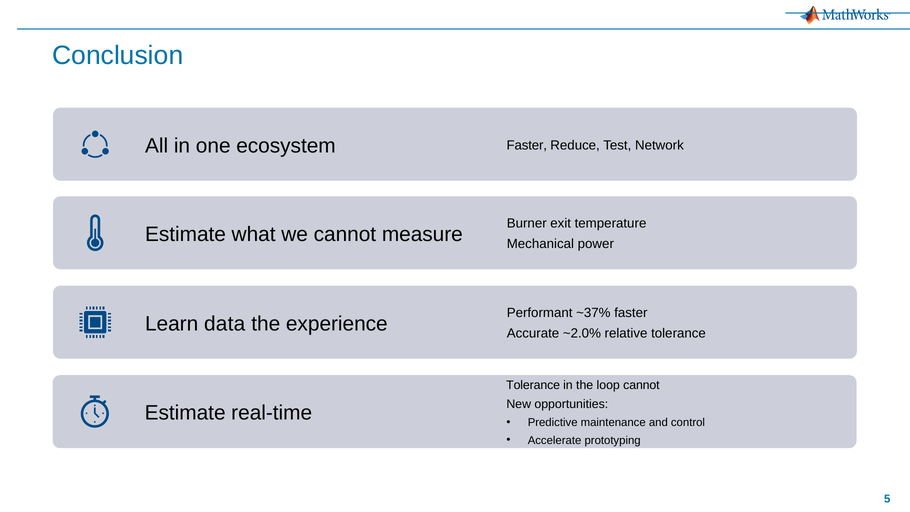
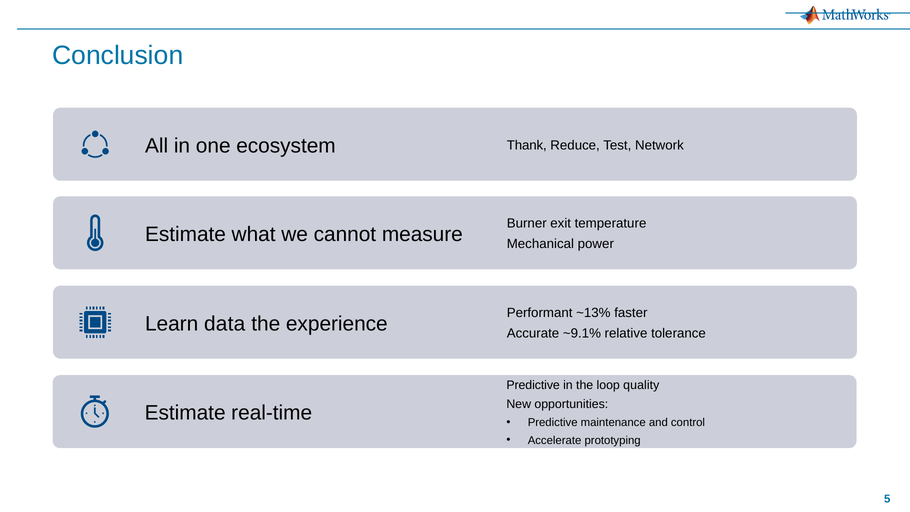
ecosystem Faster: Faster -> Thank
~37%: ~37% -> ~13%
~2.0%: ~2.0% -> ~9.1%
Tolerance at (533, 385): Tolerance -> Predictive
loop cannot: cannot -> quality
